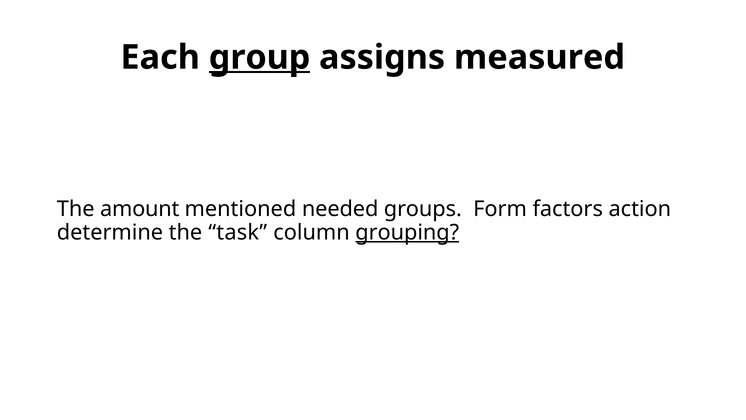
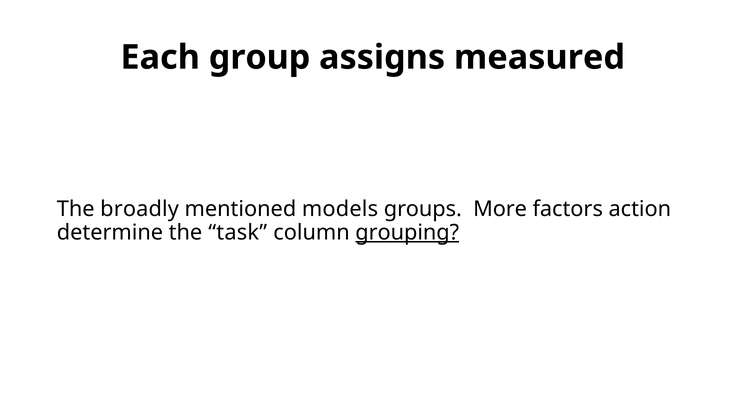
group underline: present -> none
amount: amount -> broadly
needed: needed -> models
Form: Form -> More
